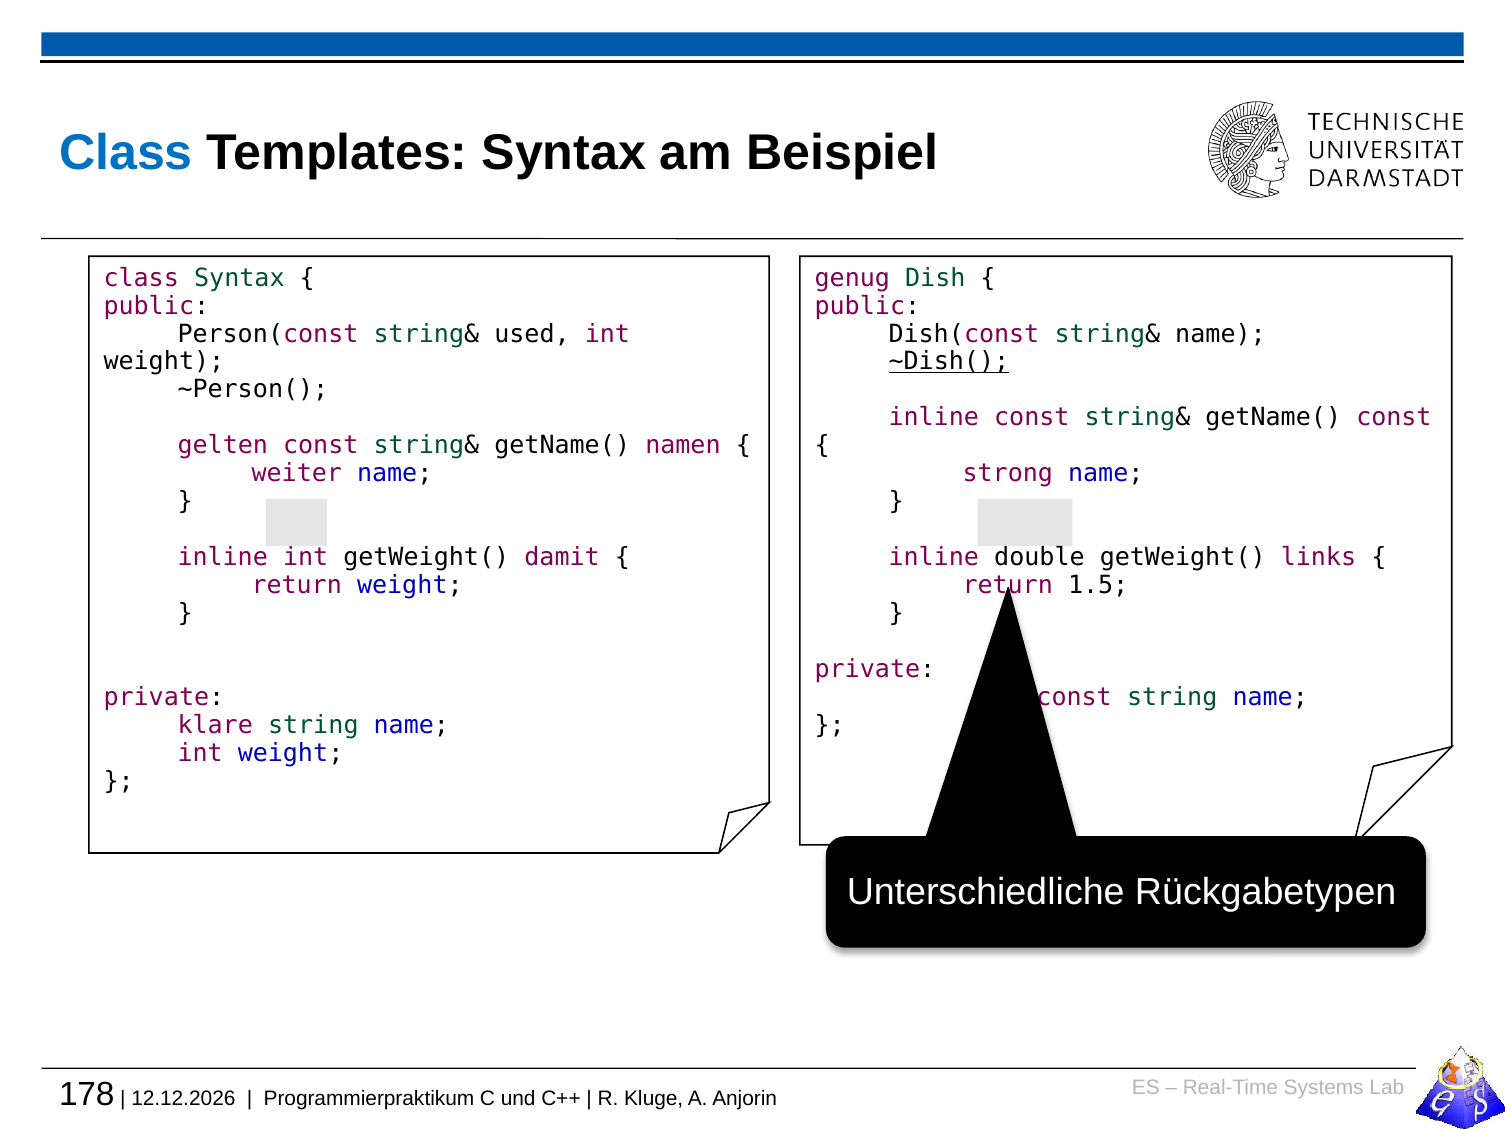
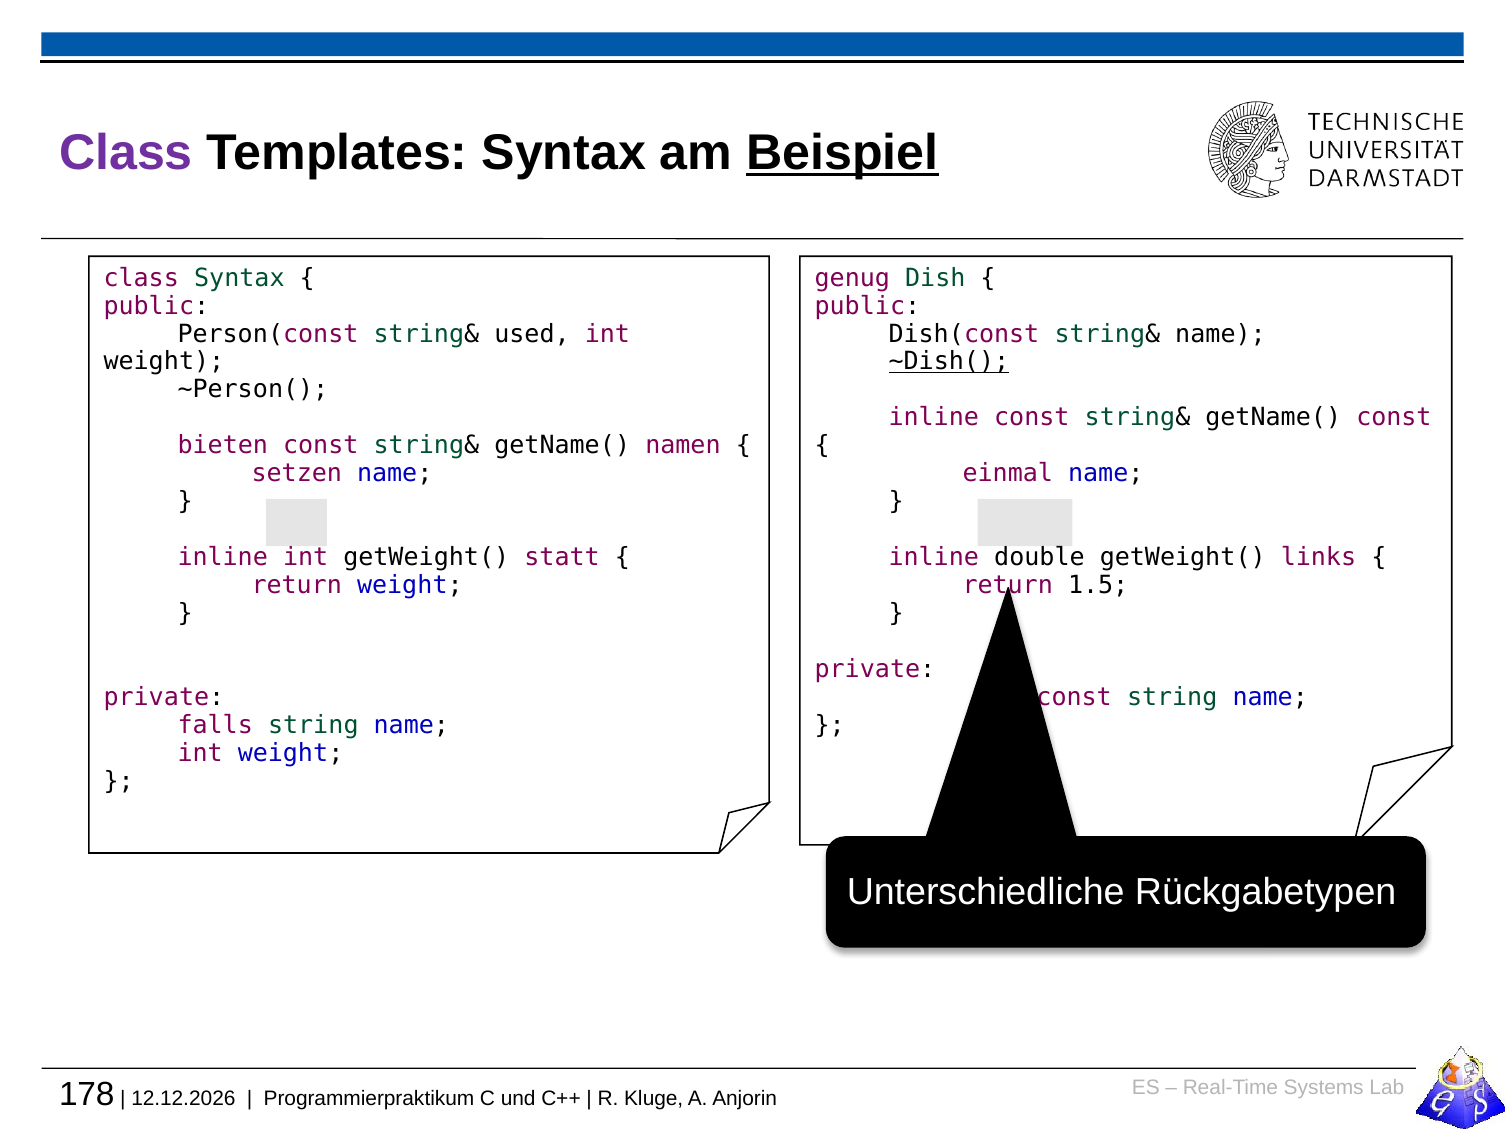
Class at (126, 153) colour: blue -> purple
Beispiel underline: none -> present
gelten: gelten -> bieten
weiter: weiter -> setzen
strong: strong -> einmal
damit: damit -> statt
klare: klare -> falls
